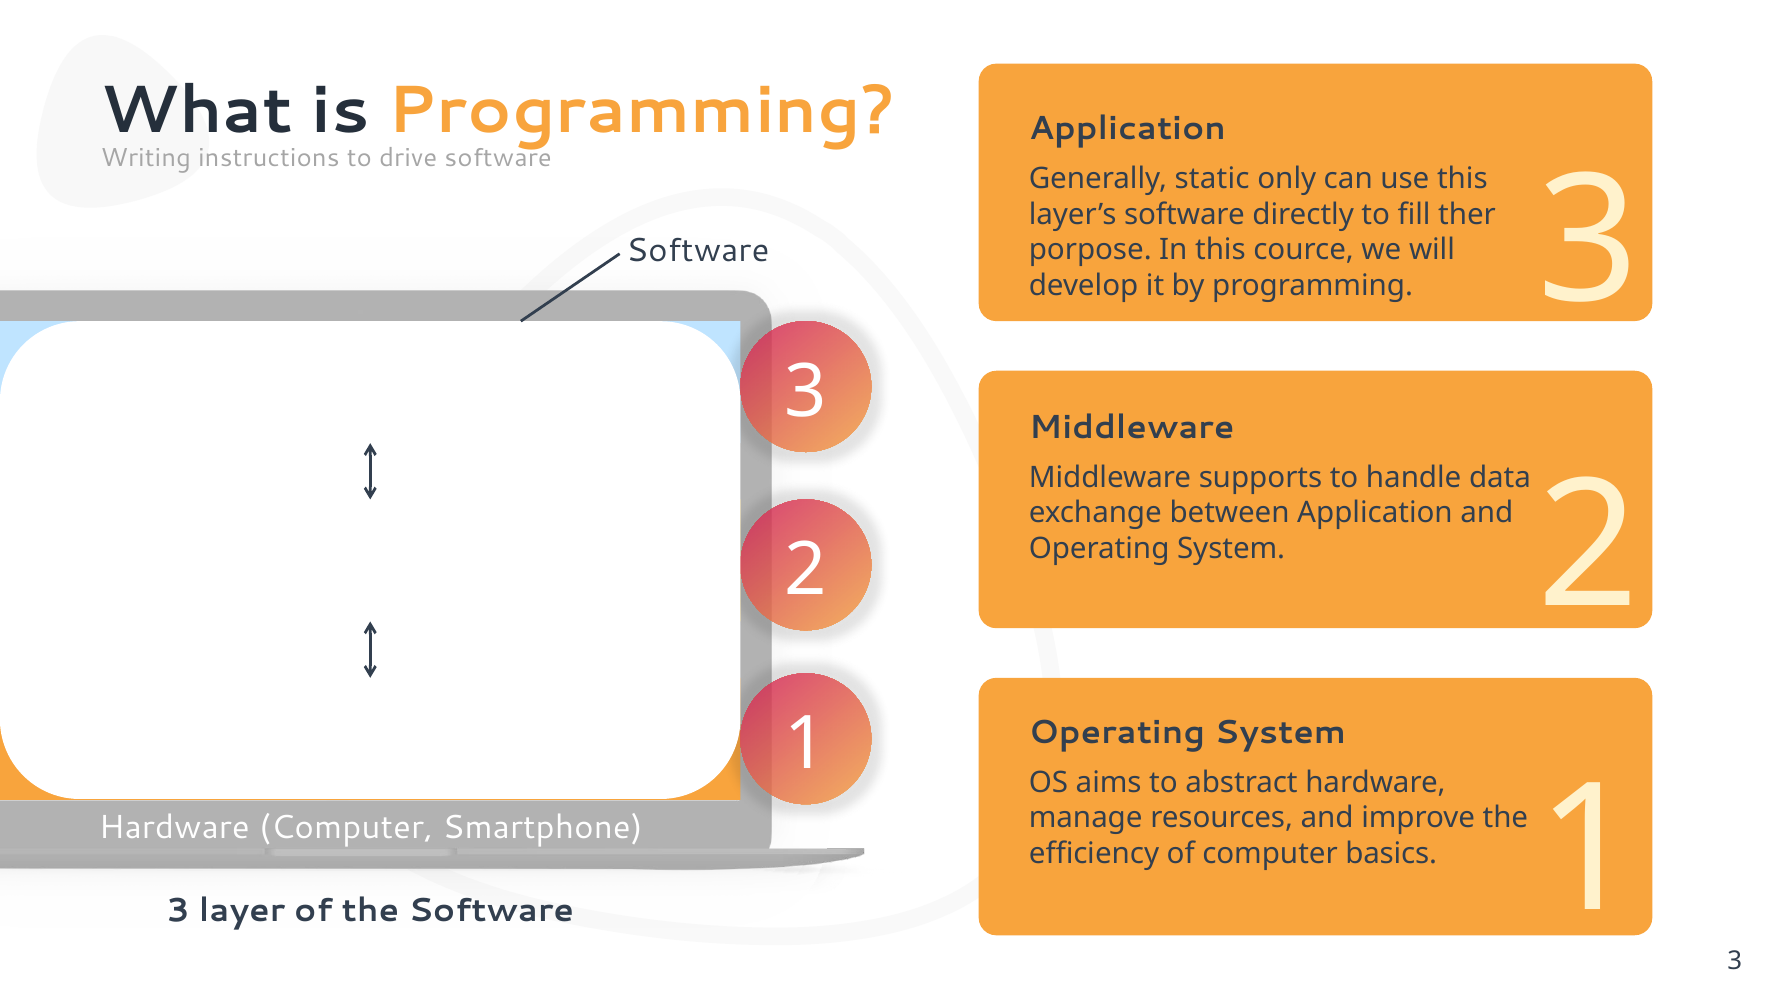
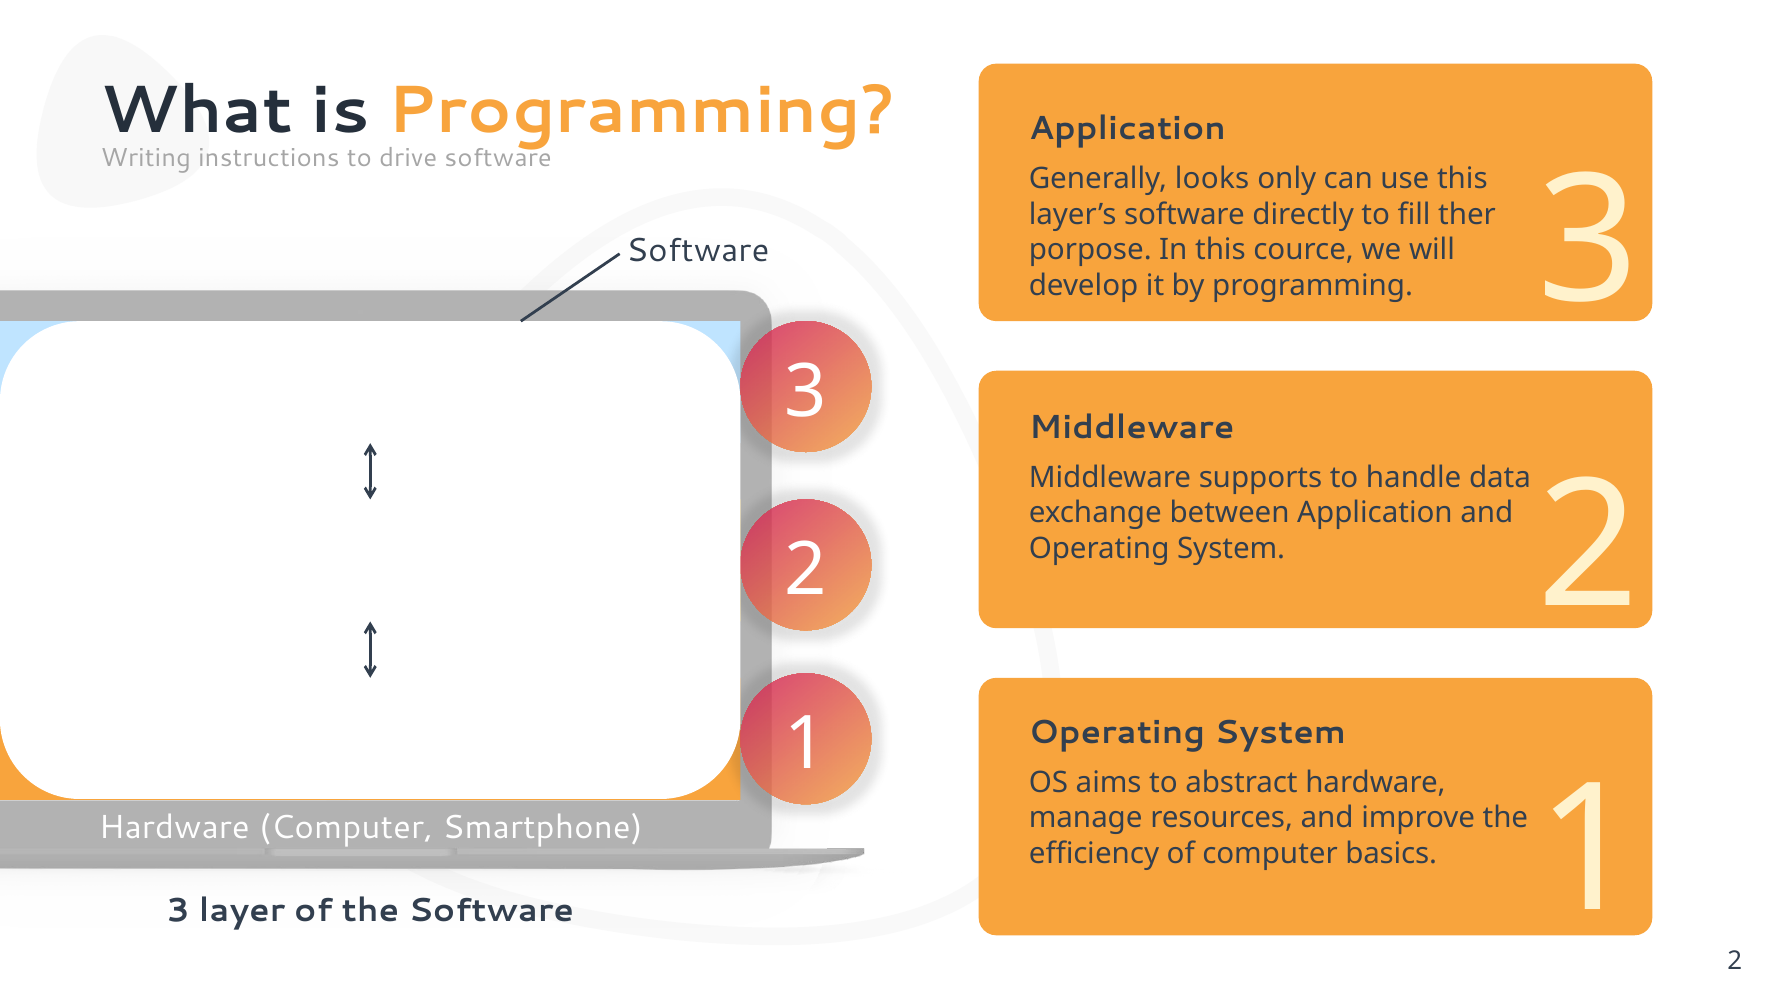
static: static -> looks
3 at (1735, 961): 3 -> 2
